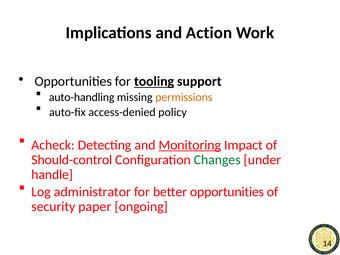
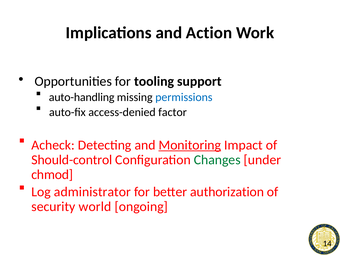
tooling underline: present -> none
permissions colour: orange -> blue
policy: policy -> factor
handle: handle -> chmod
better opportunities: opportunities -> authorization
paper: paper -> world
